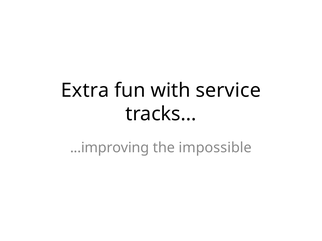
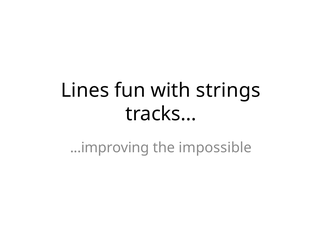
Extra: Extra -> Lines
service: service -> strings
